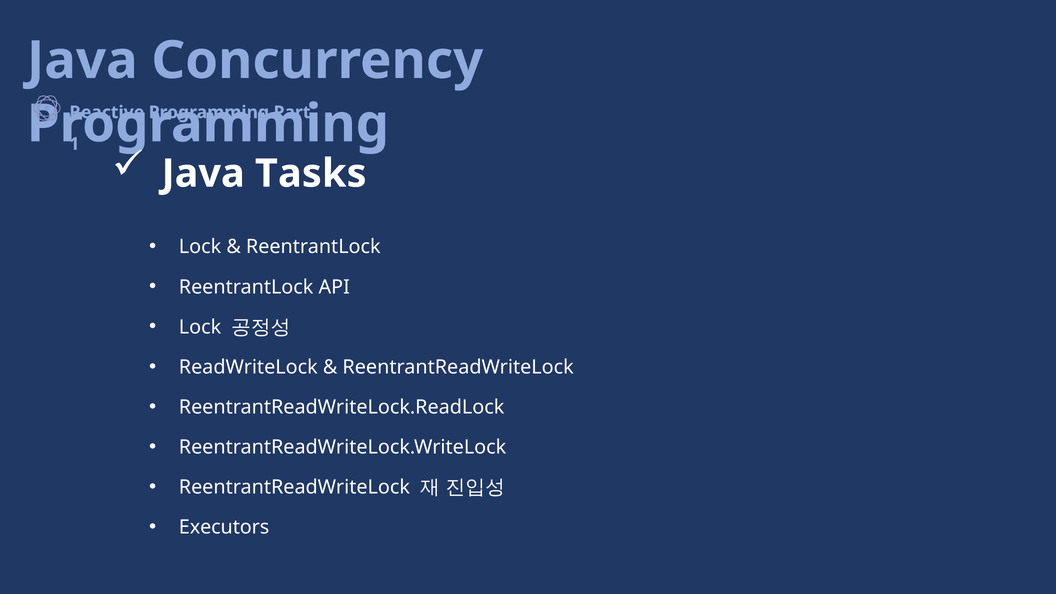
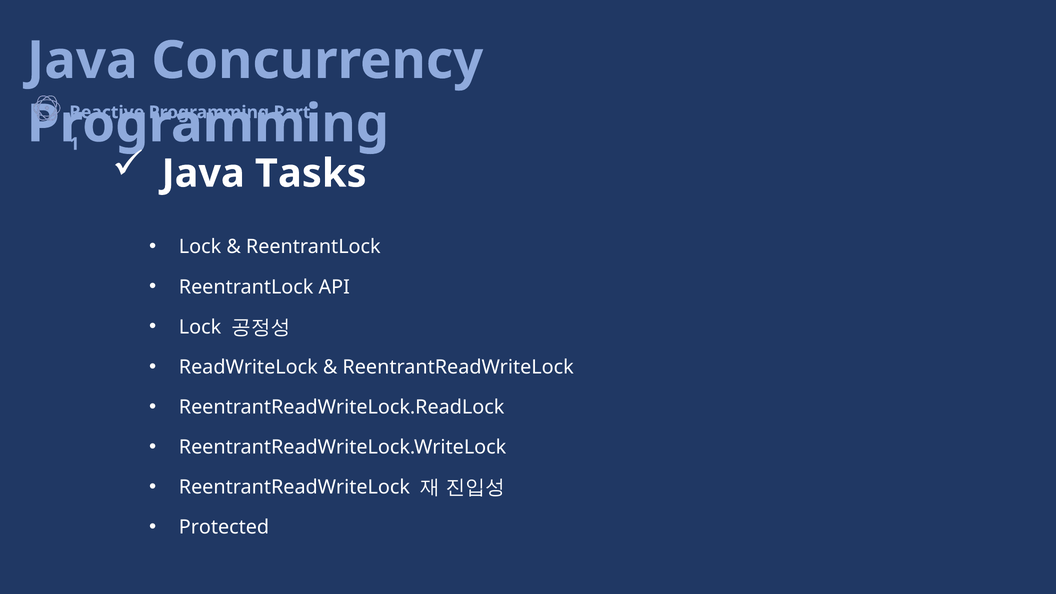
Executors: Executors -> Protected
